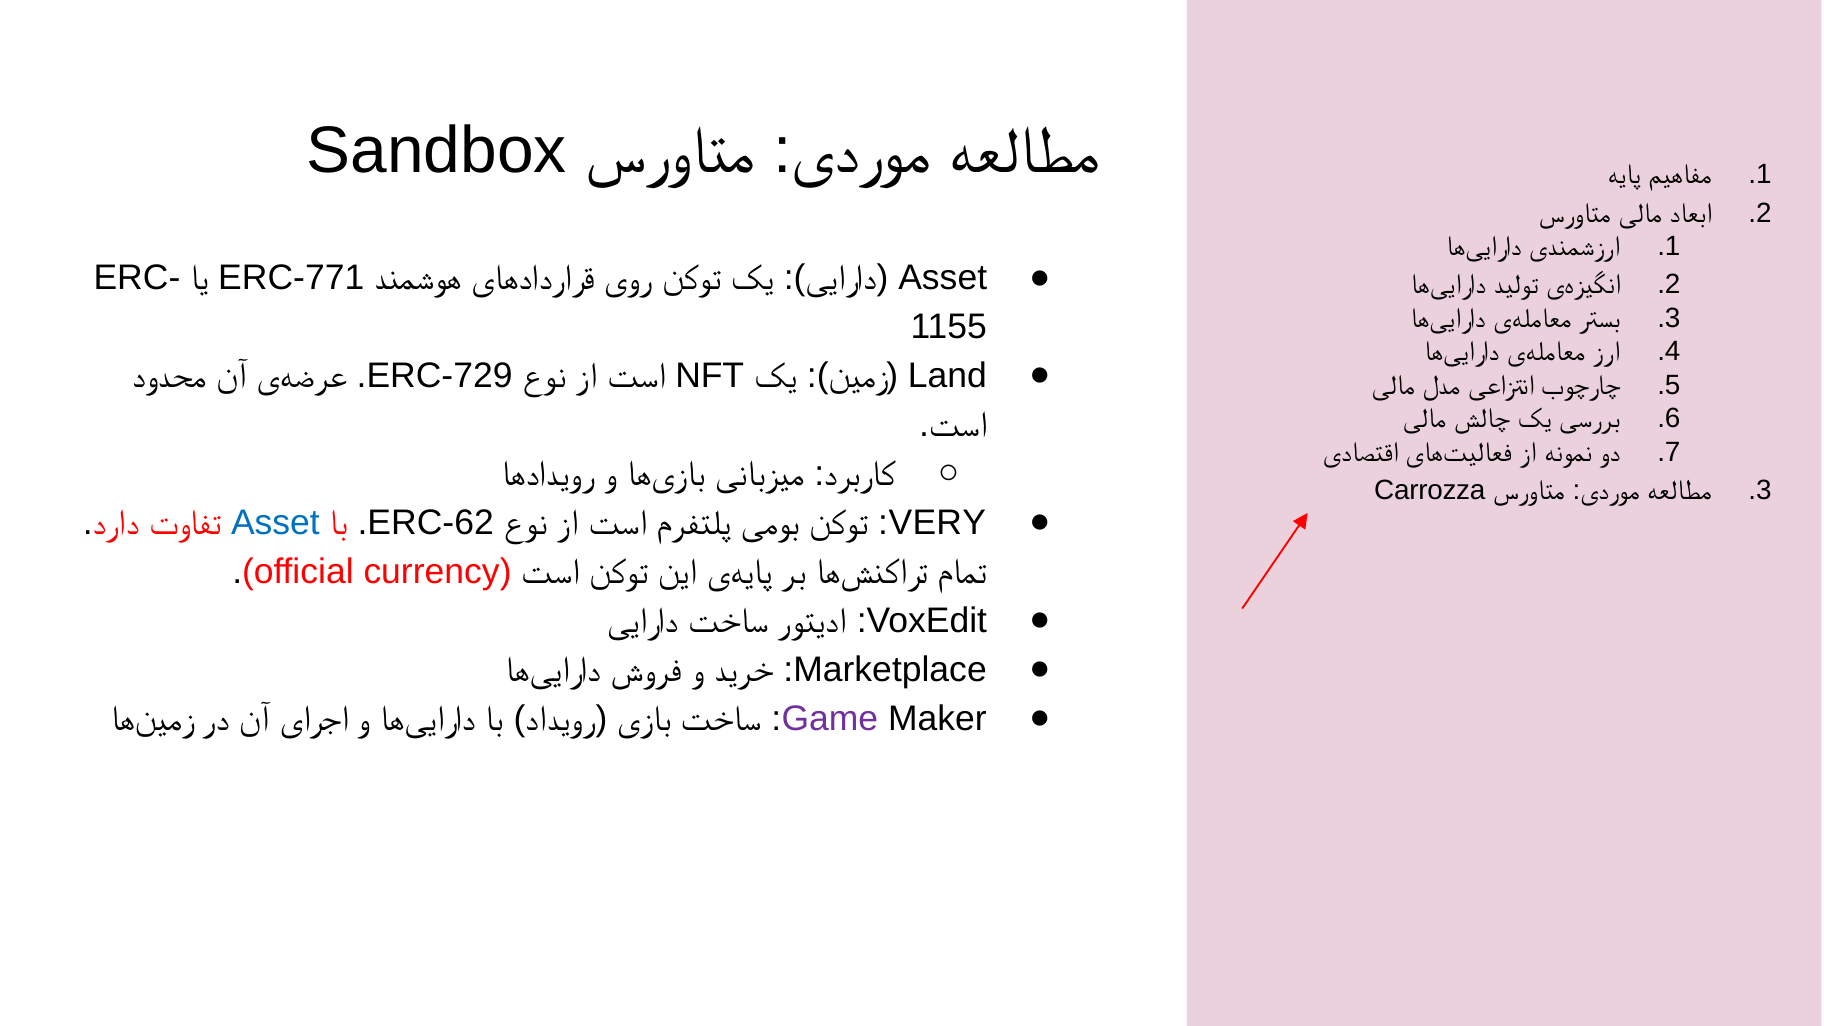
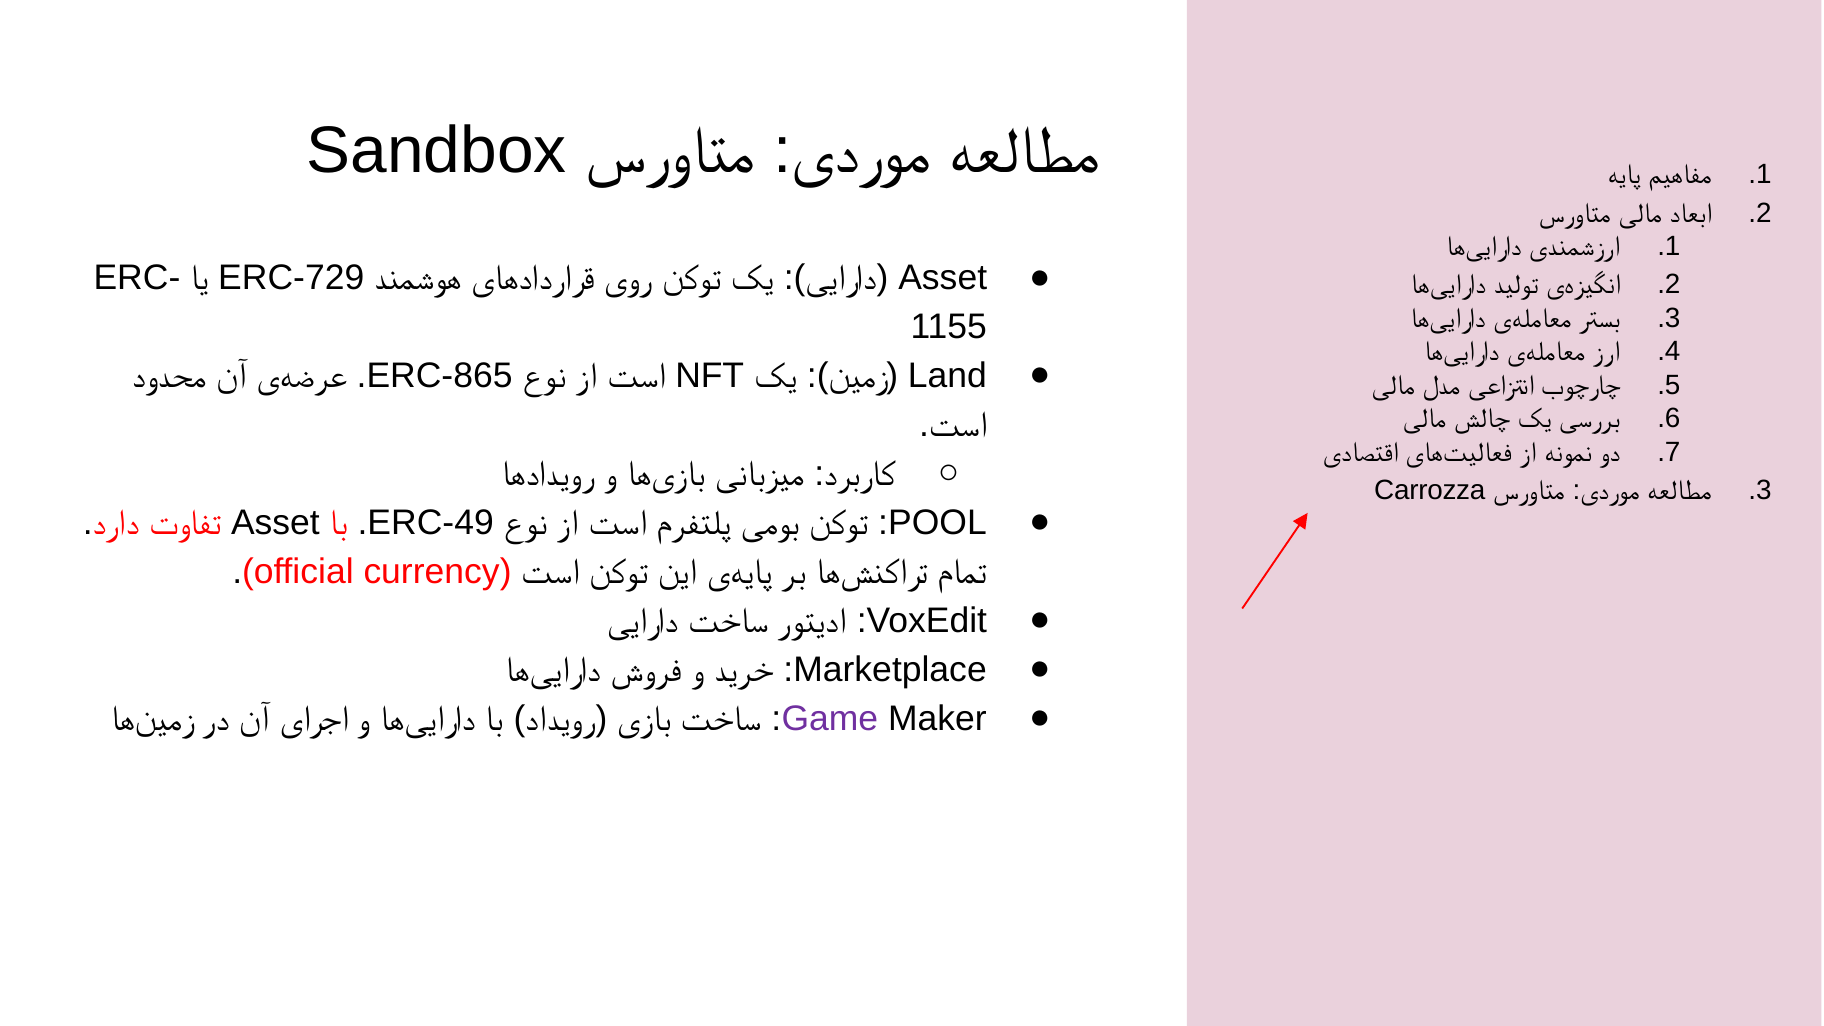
ERC-771: ERC-771 -> ERC-729
ERC-729: ERC-729 -> ERC-865
Asset at (275, 523) colour: blue -> black
ERC-62: ERC-62 -> ERC-49
VERY: VERY -> POOL
